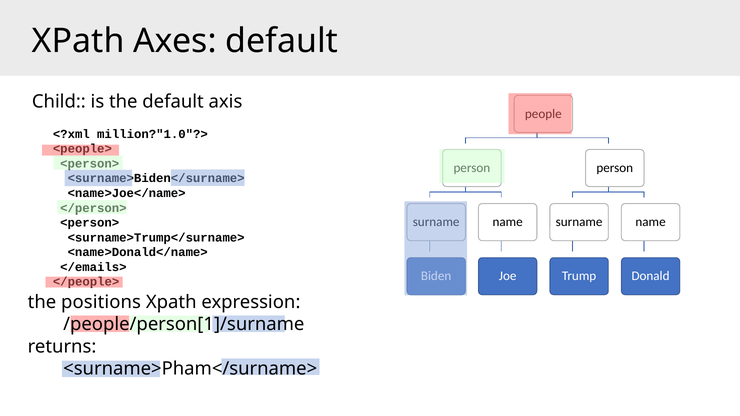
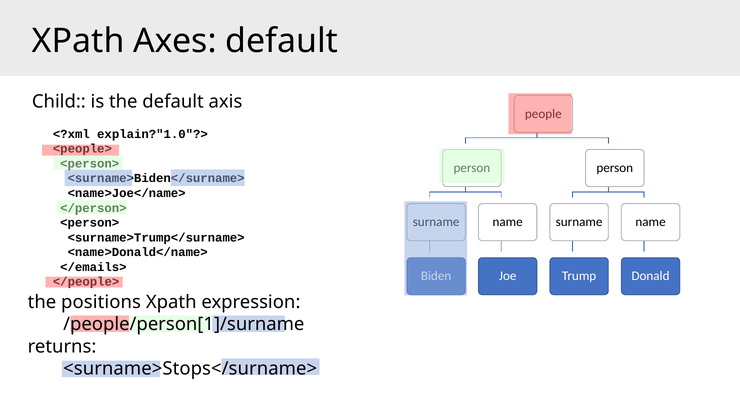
million?"1.0"?>: million?"1.0"?> -> explain?"1.0"?>
<surname>Pham</surname>: <surname>Pham</surname> -> <surname>Stops</surname>
